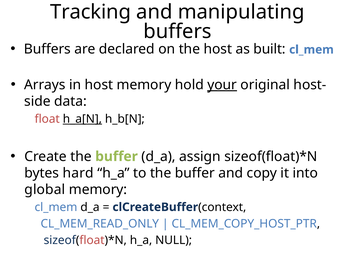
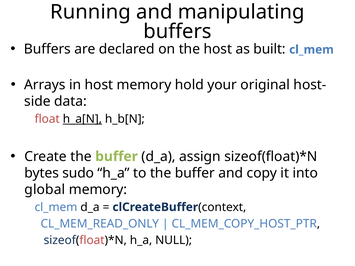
Tracking: Tracking -> Running
your underline: present -> none
hard: hard -> sudo
